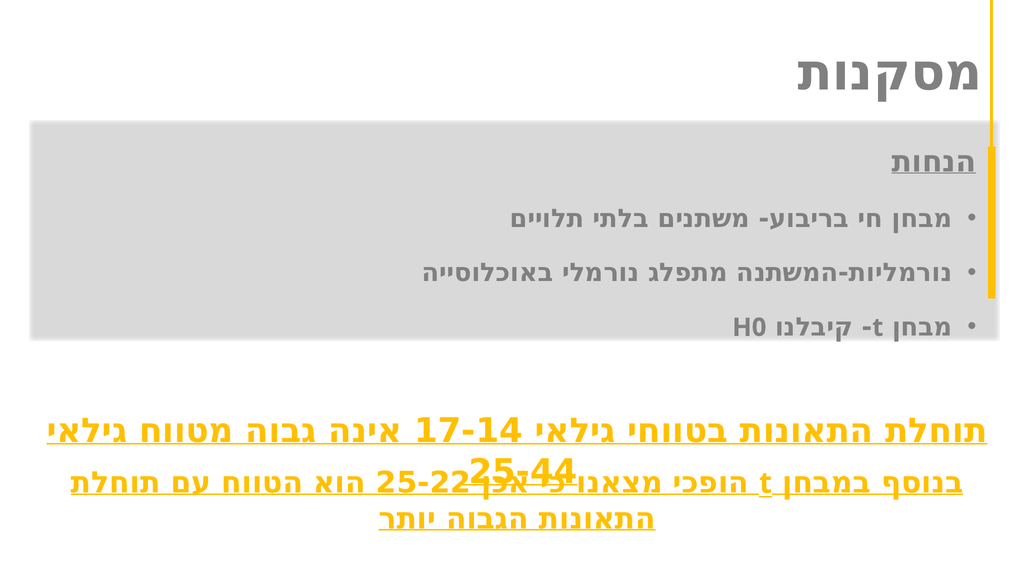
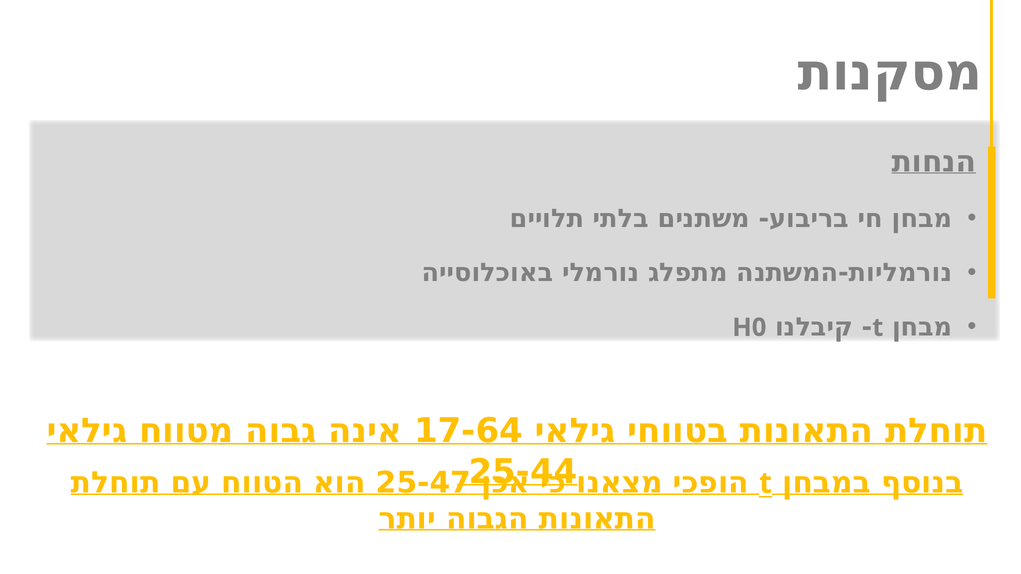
17-14: 17-14 -> 17-64
25-22: 25-22 -> 25-47
